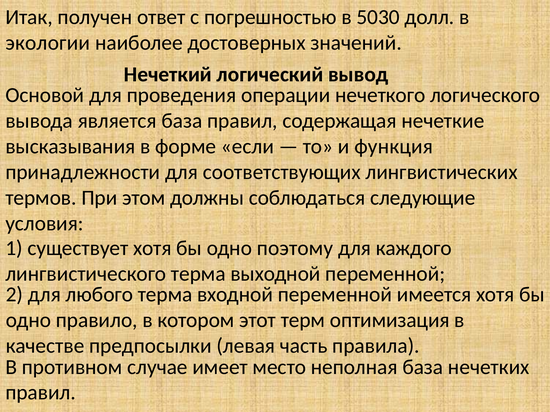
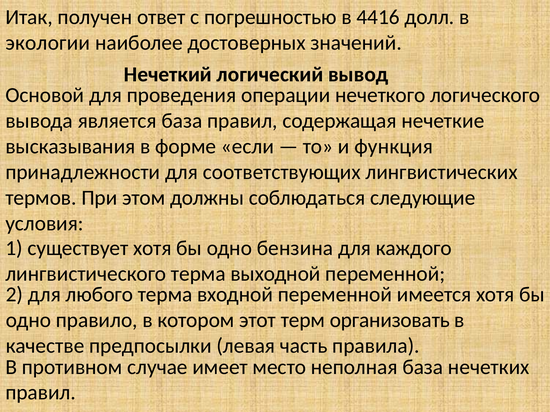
5030: 5030 -> 4416
поэтому: поэтому -> бензина
оптимизация: оптимизация -> организовать
